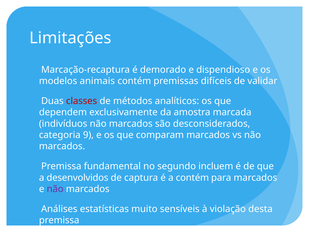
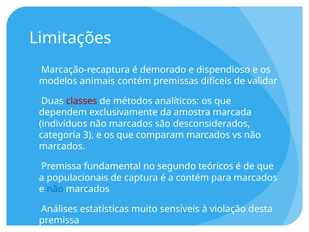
9: 9 -> 3
incluem: incluem -> teóricos
desenvolvidos: desenvolvidos -> populacionais
não at (55, 189) colour: purple -> blue
